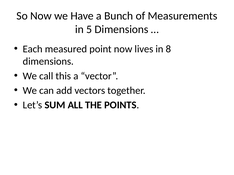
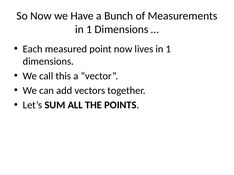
5 at (89, 29): 5 -> 1
lives in 8: 8 -> 1
